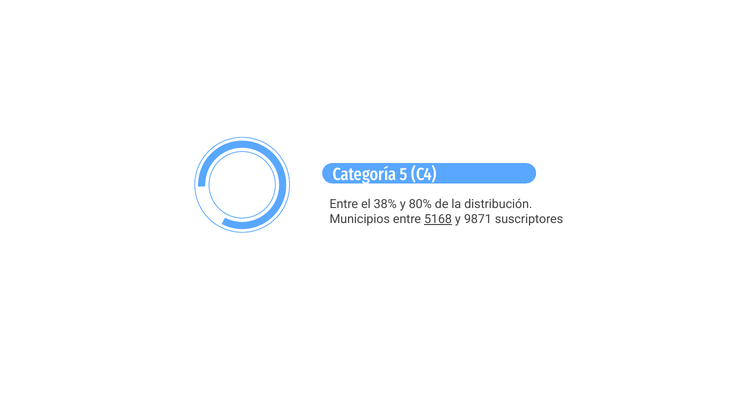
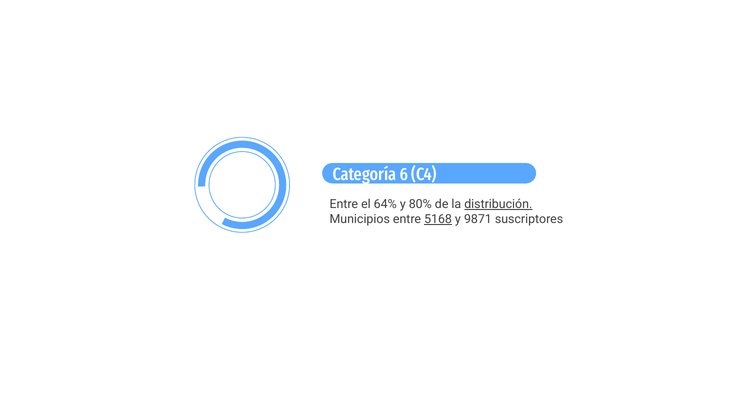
5: 5 -> 6
38%: 38% -> 64%
distribución underline: none -> present
